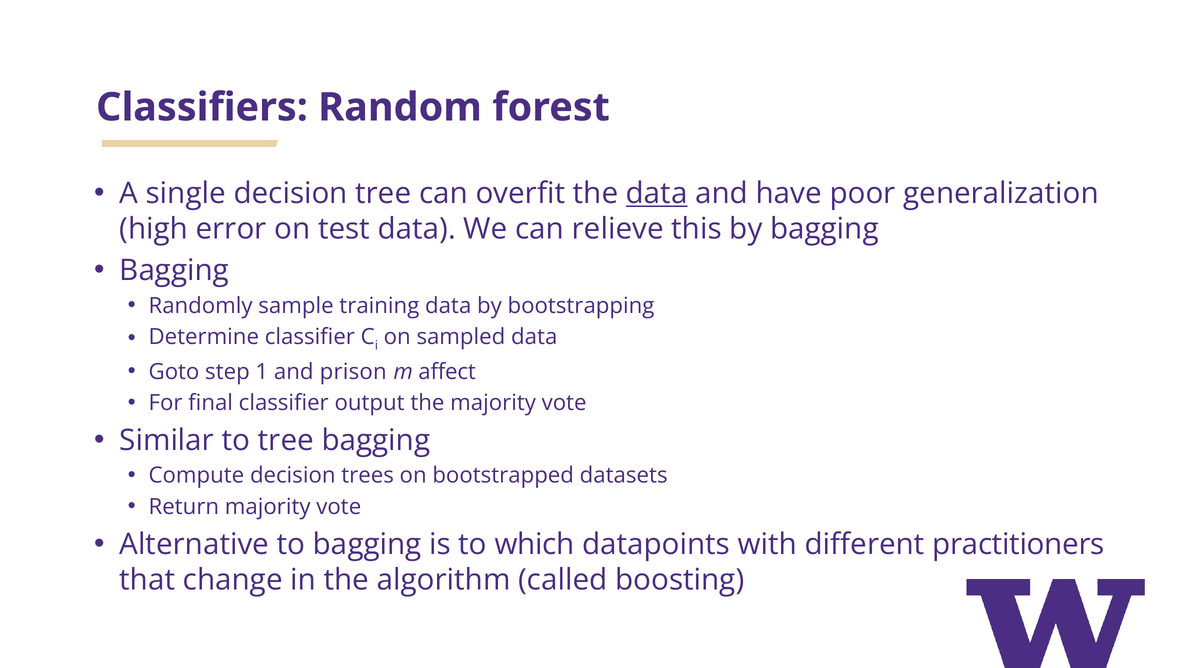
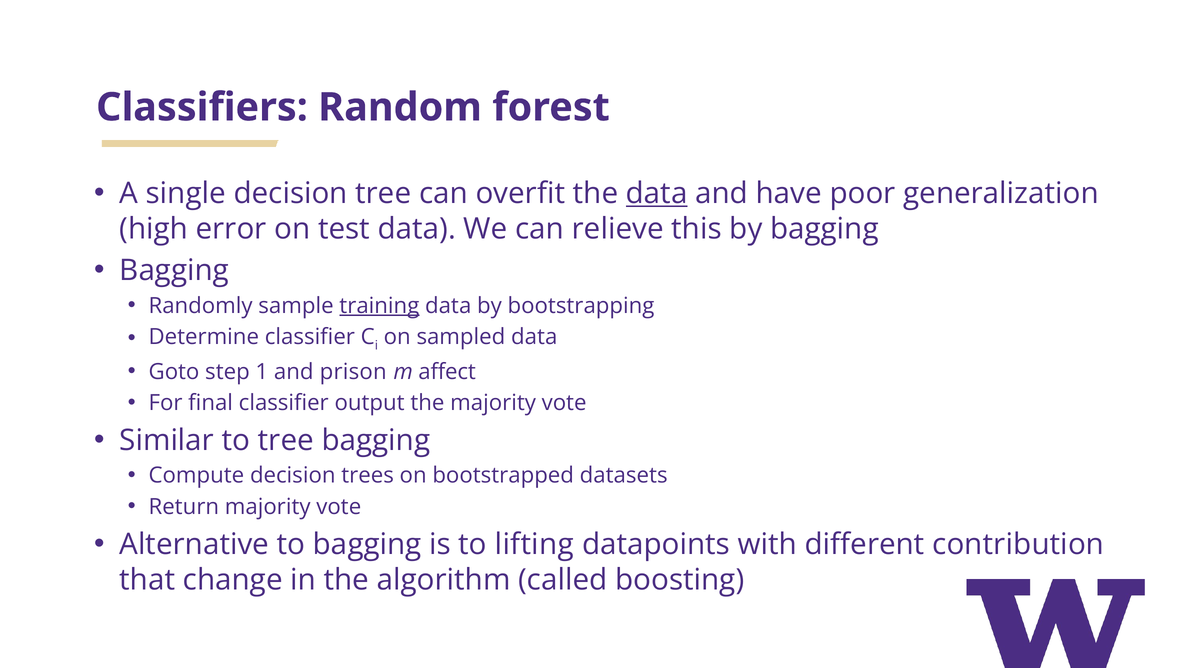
training underline: none -> present
which: which -> lifting
practitioners: practitioners -> contribution
